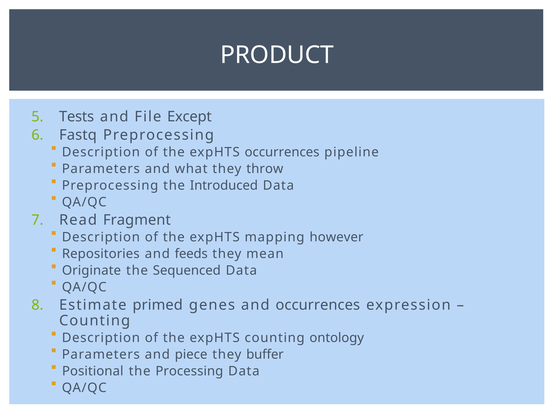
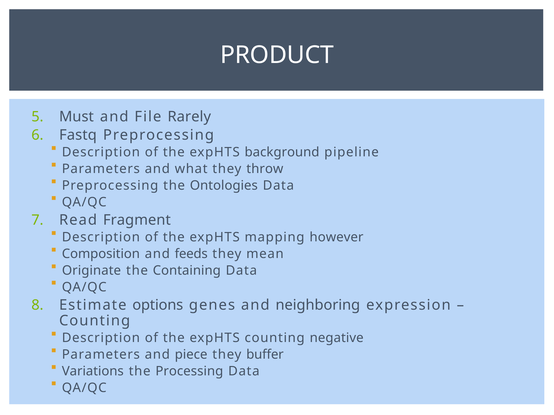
Tests: Tests -> Must
Except: Except -> Rarely
expHTS occurrences: occurrences -> background
Introduced: Introduced -> Ontologies
Repositories: Repositories -> Composition
Sequenced: Sequenced -> Containing
primed: primed -> options
and occurrences: occurrences -> neighboring
ontology: ontology -> negative
Positional: Positional -> Variations
